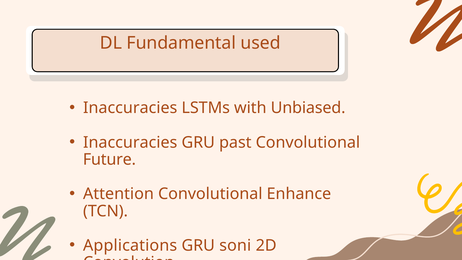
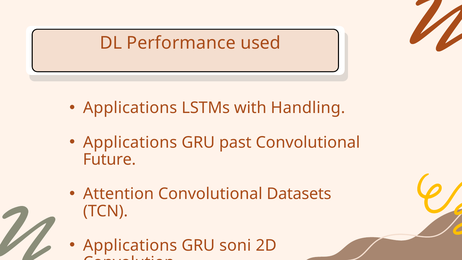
Fundamental: Fundamental -> Performance
Inaccuracies at (130, 108): Inaccuracies -> Applications
Unbiased: Unbiased -> Handling
Inaccuracies at (130, 142): Inaccuracies -> Applications
Enhance: Enhance -> Datasets
